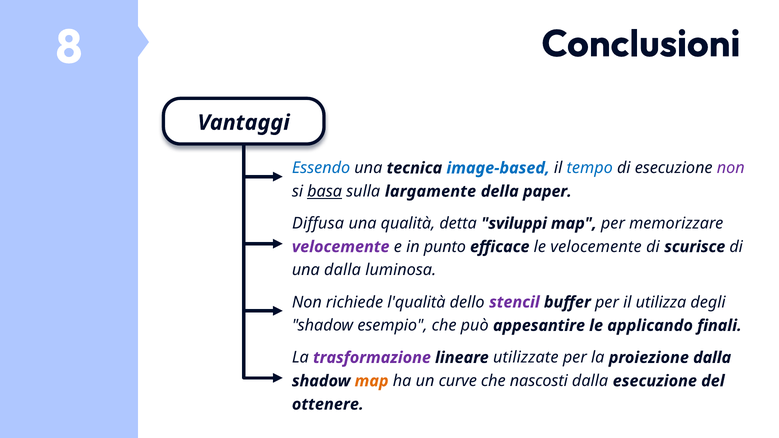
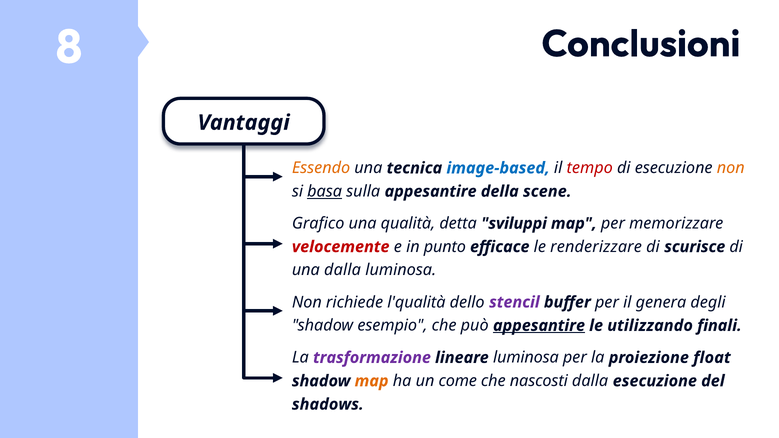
Essendo colour: blue -> orange
tempo colour: blue -> red
non at (731, 168) colour: purple -> orange
sulla largamente: largamente -> appesantire
paper: paper -> scene
Diffusa: Diffusa -> Grafico
velocemente at (341, 247) colour: purple -> red
le velocemente: velocemente -> renderizzare
utilizza: utilizza -> genera
appesantire at (539, 326) underline: none -> present
applicando: applicando -> utilizzando
lineare utilizzate: utilizzate -> luminosa
proiezione dalla: dalla -> float
curve: curve -> come
ottenere: ottenere -> shadows
